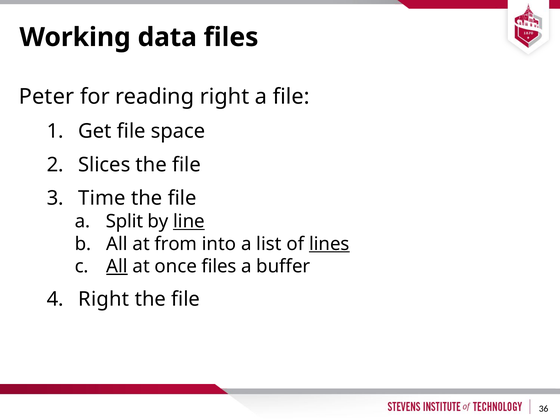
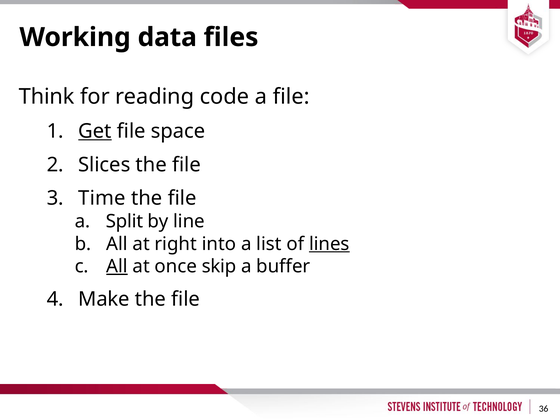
Peter: Peter -> Think
reading right: right -> code
Get underline: none -> present
line underline: present -> none
from: from -> right
once files: files -> skip
Right at (104, 299): Right -> Make
